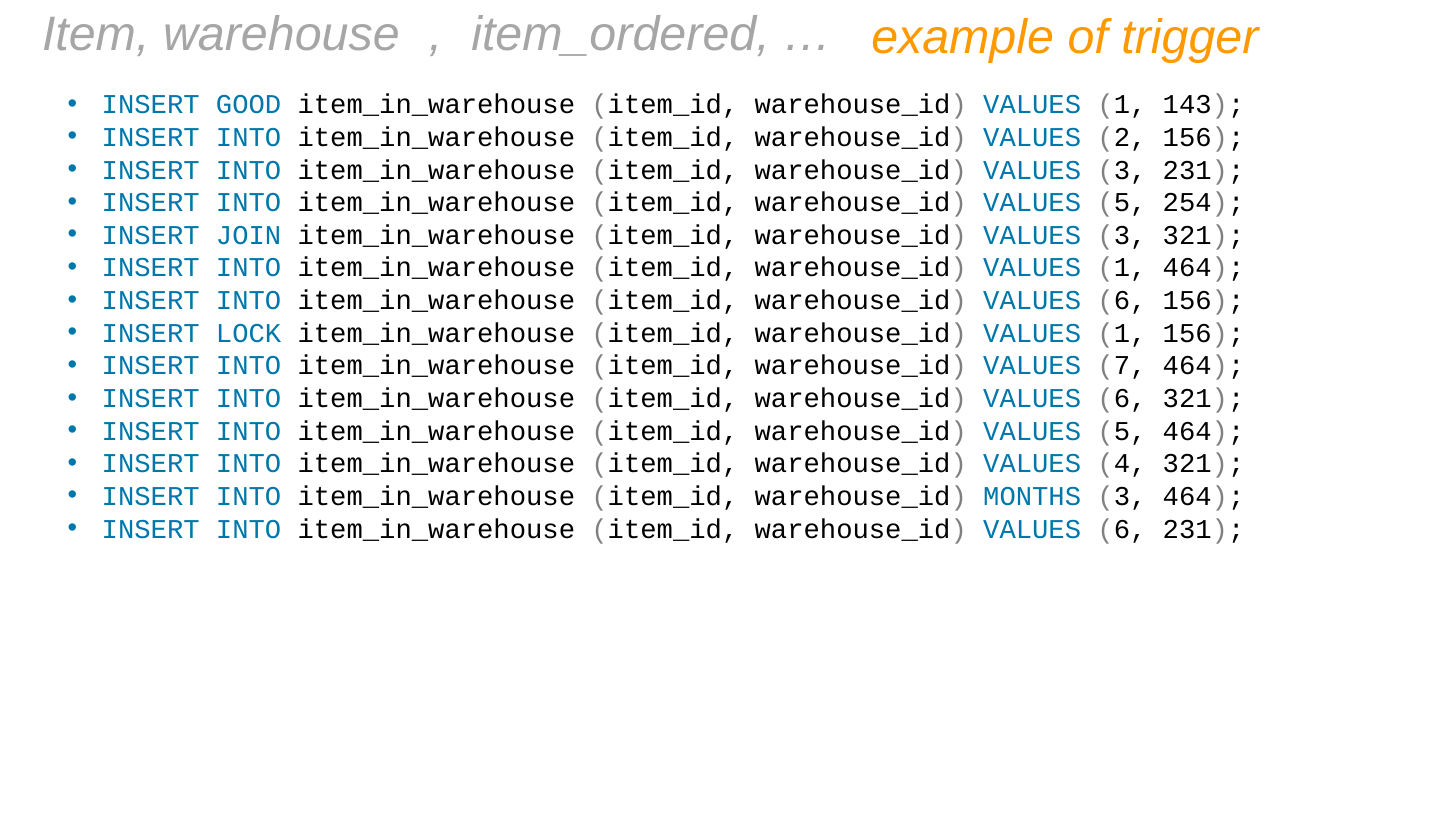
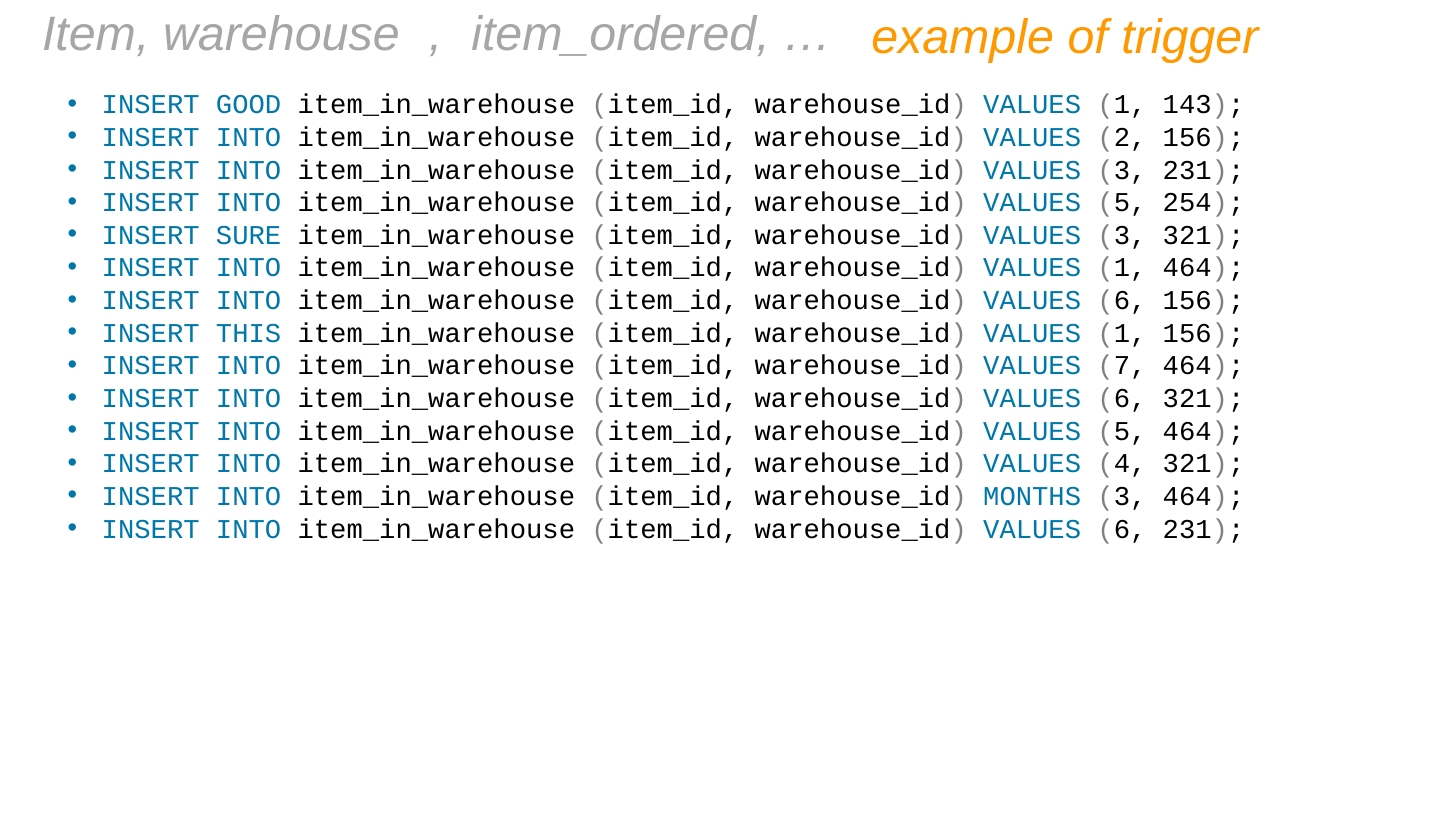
JOIN: JOIN -> SURE
LOCK: LOCK -> THIS
